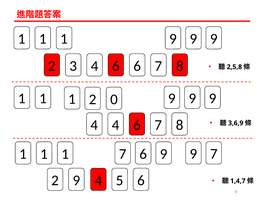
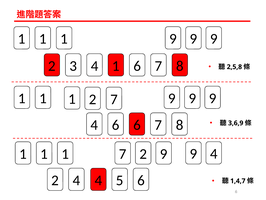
4 6: 6 -> 1
2 0: 0 -> 7
4 4: 4 -> 6
6 at (143, 154): 6 -> 2
9 7: 7 -> 4
2 9: 9 -> 4
